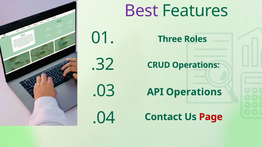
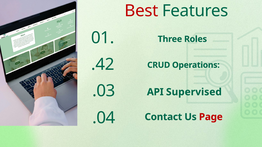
Best colour: purple -> red
.32: .32 -> .42
API Operations: Operations -> Supervised
